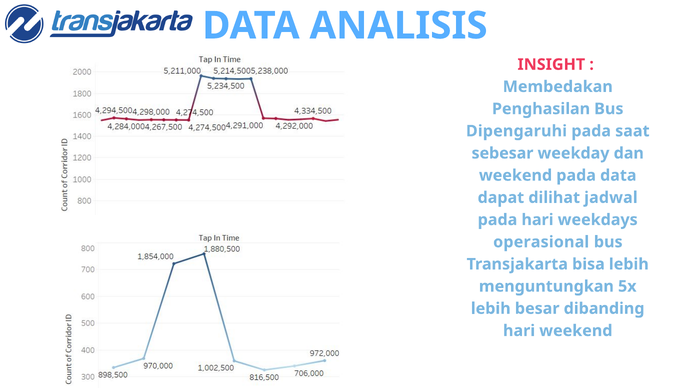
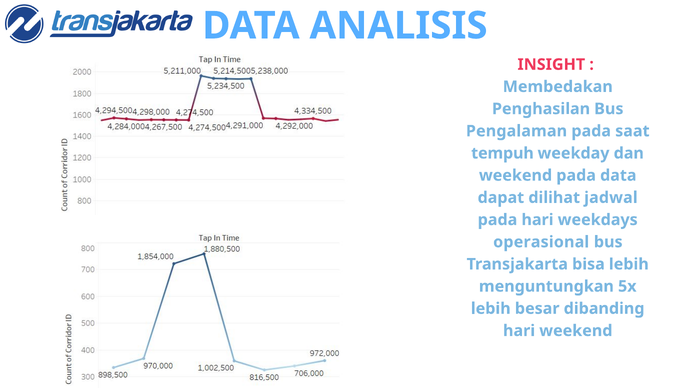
Dipengaruhi: Dipengaruhi -> Pengalaman
sebesar: sebesar -> tempuh
